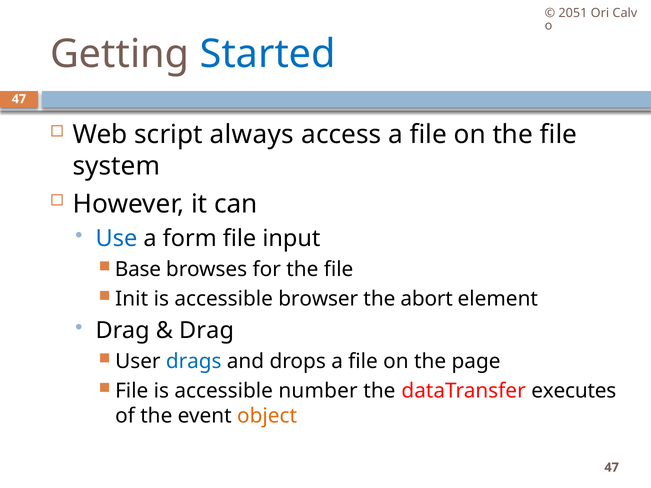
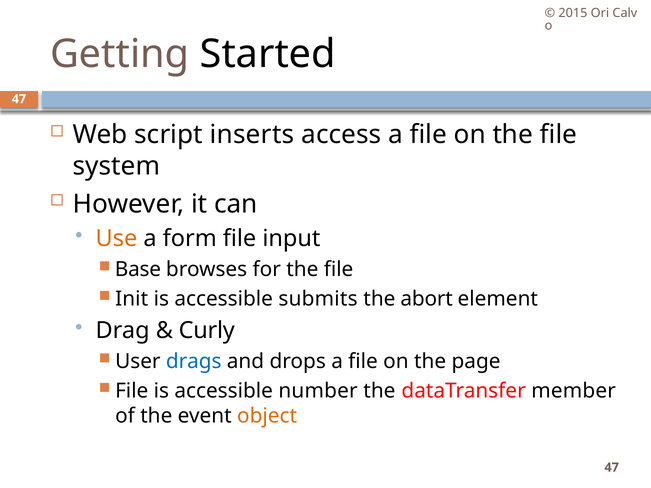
2051: 2051 -> 2015
Started colour: blue -> black
always: always -> inserts
Use colour: blue -> orange
browser: browser -> submits
Drag at (207, 331): Drag -> Curly
executes: executes -> member
